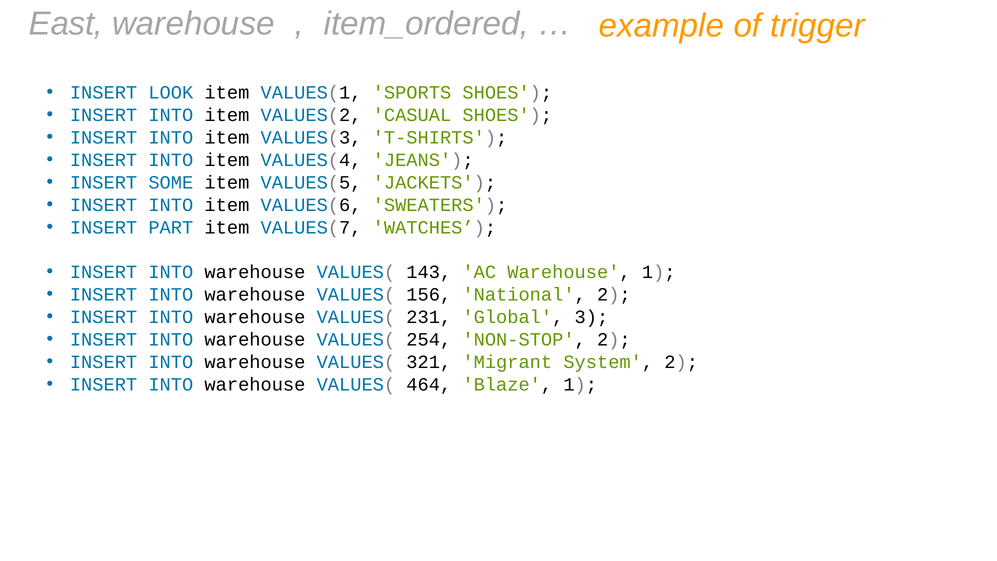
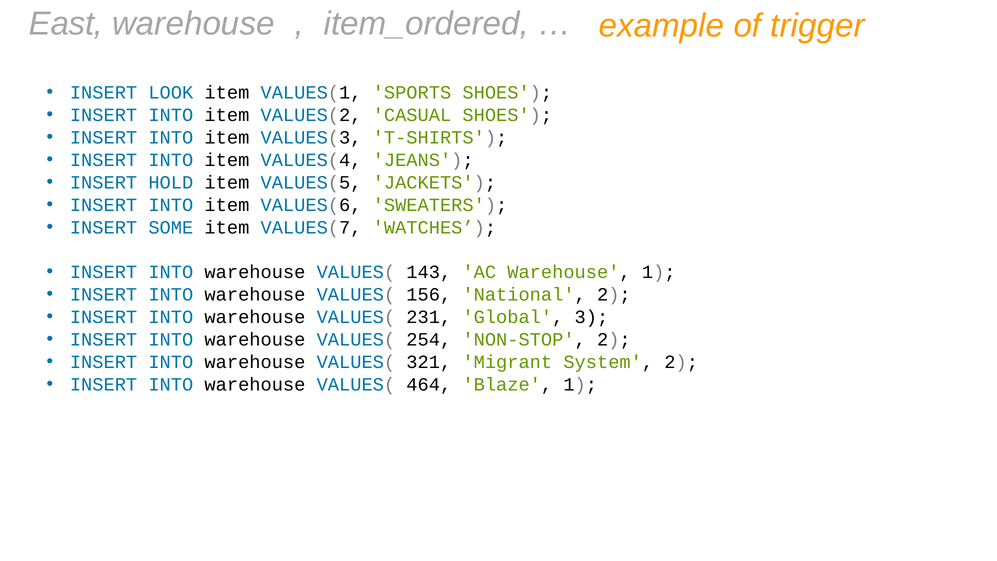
SOME: SOME -> HOLD
PART: PART -> SOME
